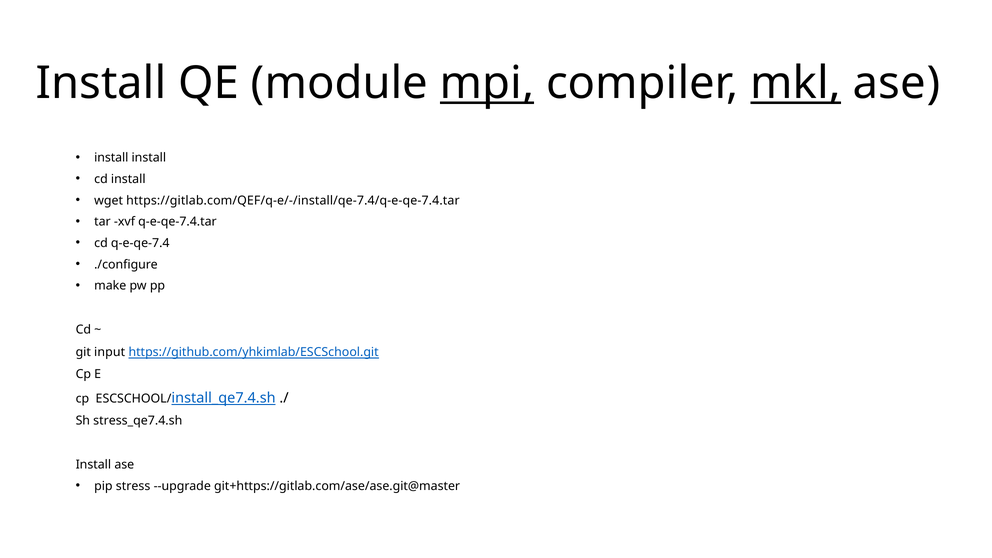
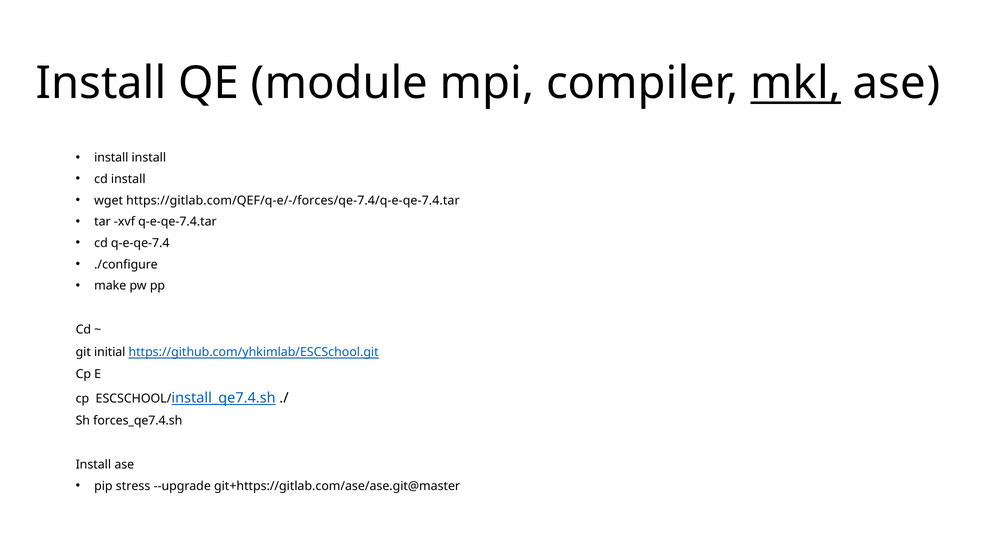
mpi underline: present -> none
https://gitlab.com/QEF/q-e/-/install/qe-7.4/q-e-qe-7.4.tar: https://gitlab.com/QEF/q-e/-/install/qe-7.4/q-e-qe-7.4.tar -> https://gitlab.com/QEF/q-e/-/forces/qe-7.4/q-e-qe-7.4.tar
input: input -> initial
stress_qe7.4.sh: stress_qe7.4.sh -> forces_qe7.4.sh
